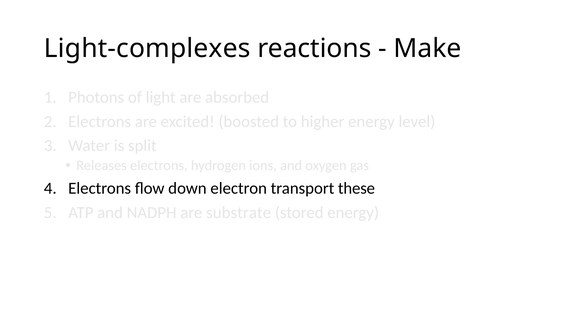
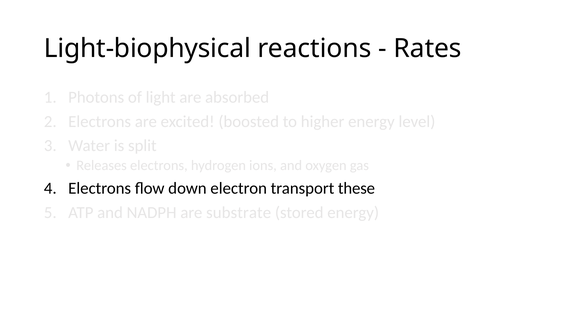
Light-complexes: Light-complexes -> Light-biophysical
Make: Make -> Rates
